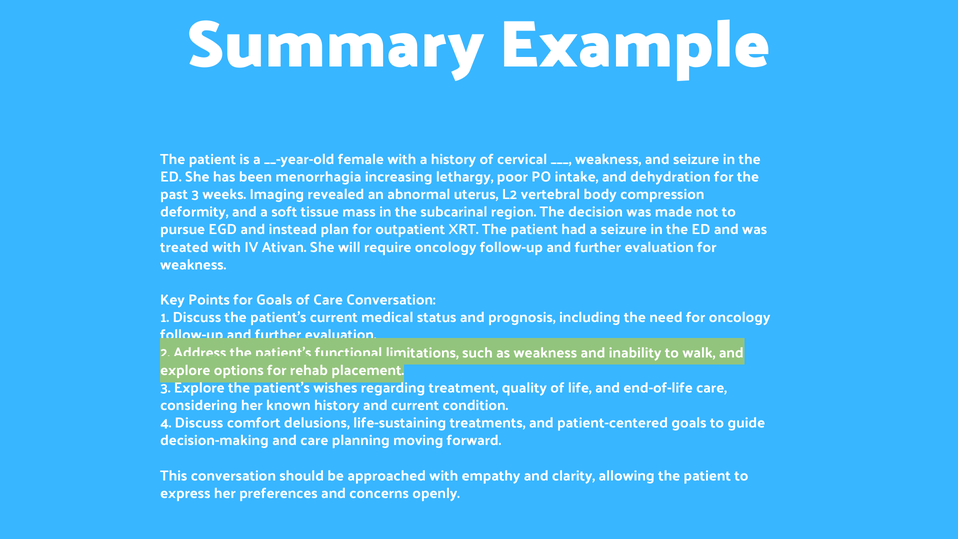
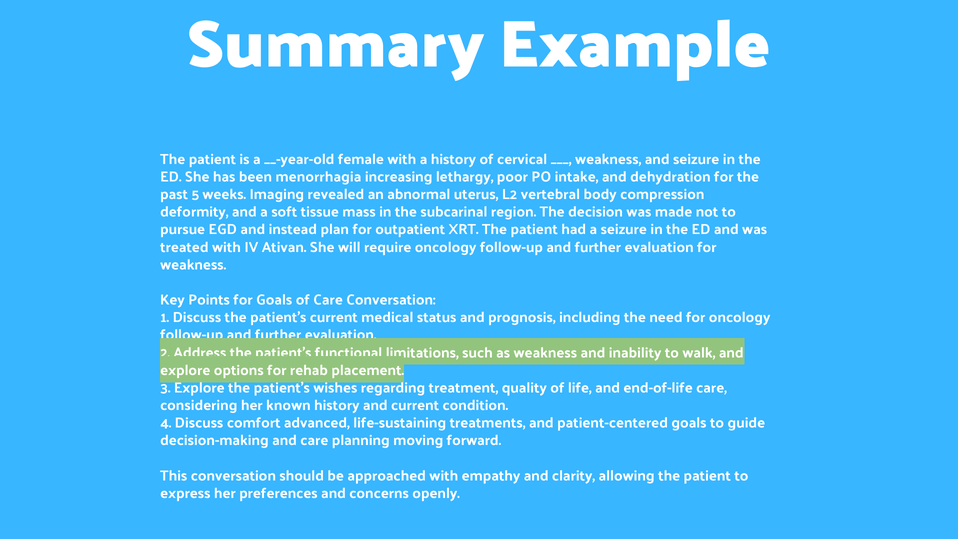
past 3: 3 -> 5
delusions: delusions -> advanced
